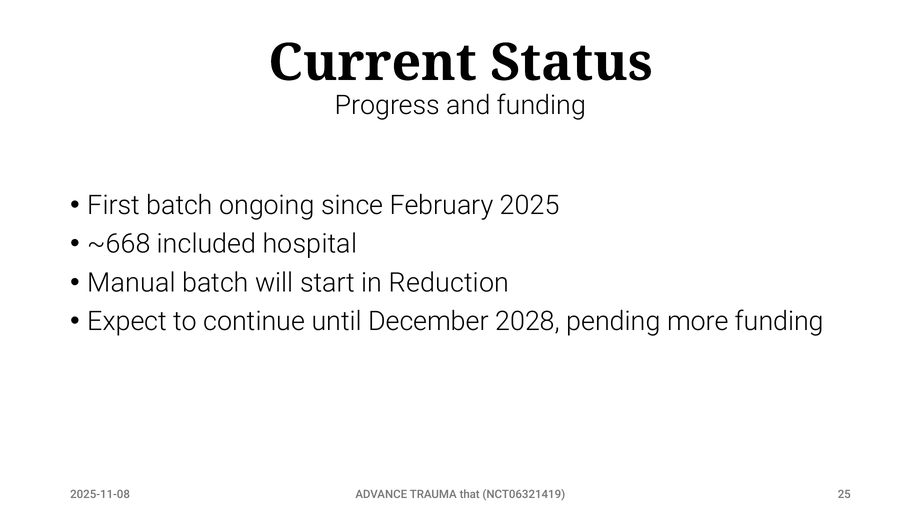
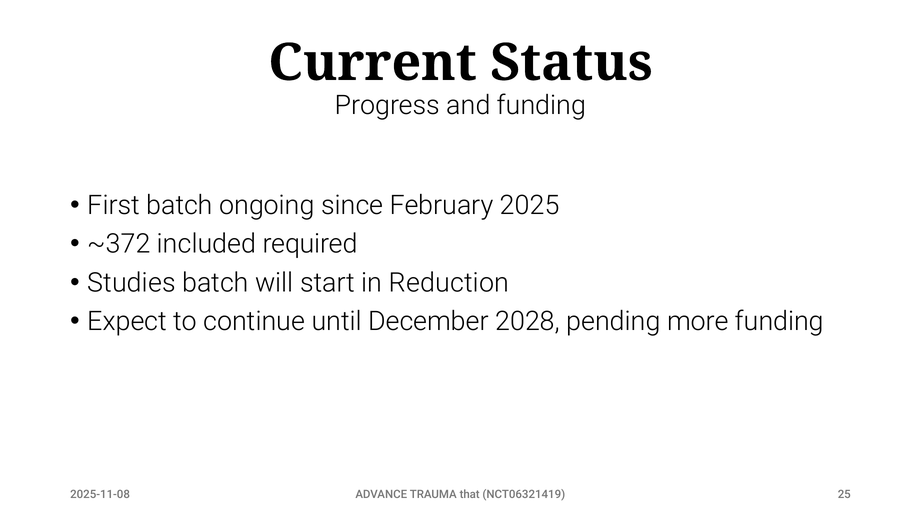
~668: ~668 -> ~372
hospital: hospital -> required
Manual: Manual -> Studies
